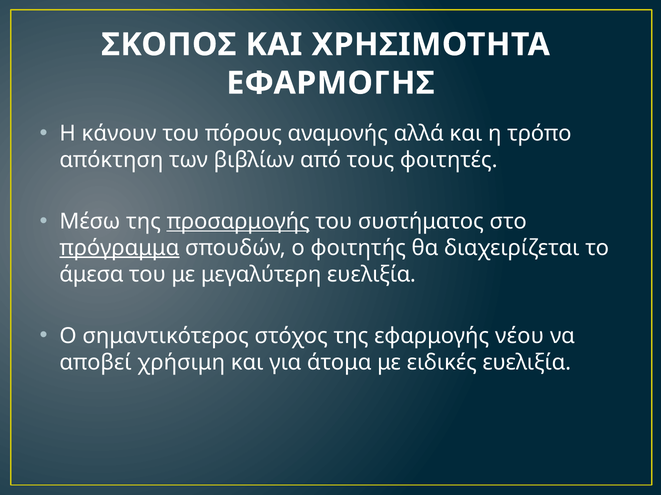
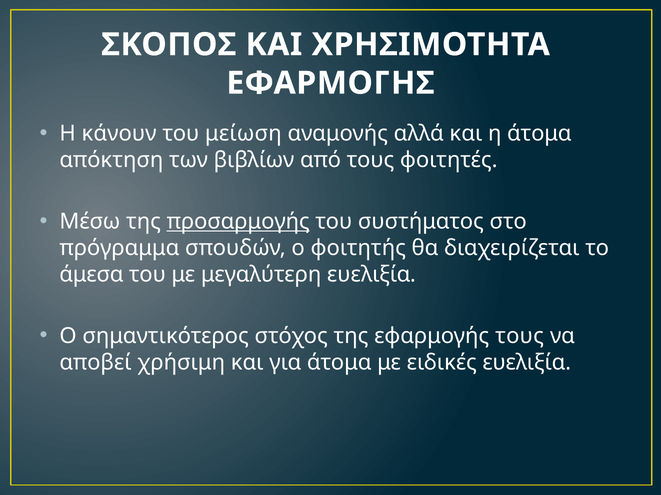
πόρους: πόρους -> μείωση
η τρόπο: τρόπο -> άτομα
πρόγραμμα underline: present -> none
εφαρμογής νέου: νέου -> τους
